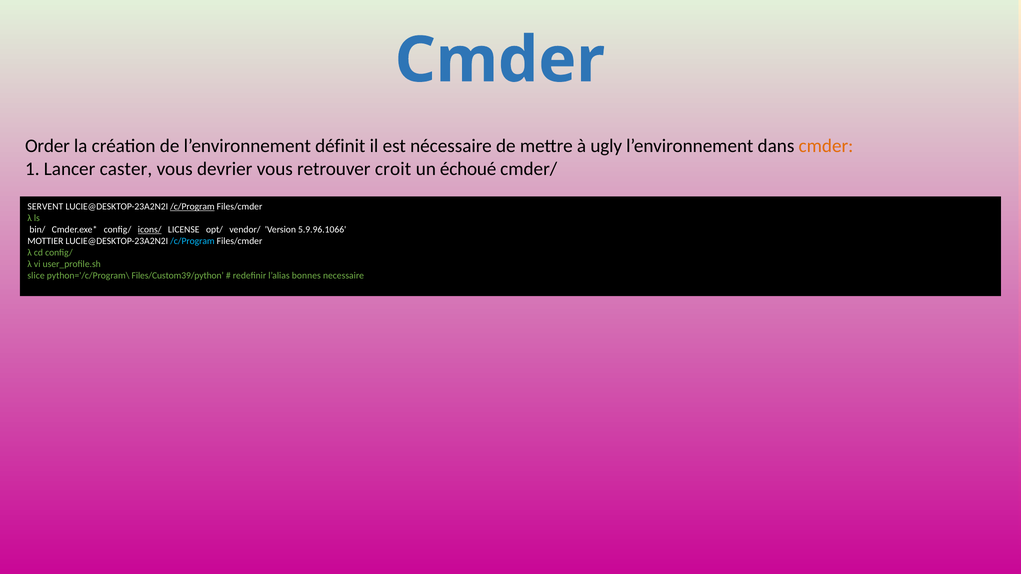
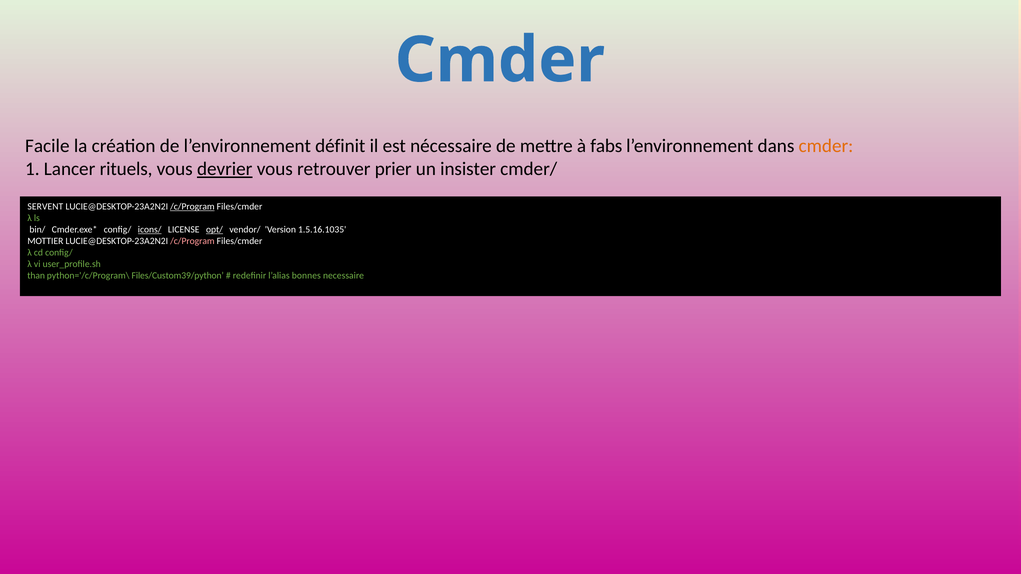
Order: Order -> Facile
ugly: ugly -> fabs
caster: caster -> rituels
devrier underline: none -> present
croit: croit -> prier
échoué: échoué -> insister
opt/ underline: none -> present
5.9.96.1066: 5.9.96.1066 -> 1.5.16.1035
/c/Program at (192, 241) colour: light blue -> pink
slice: slice -> than
